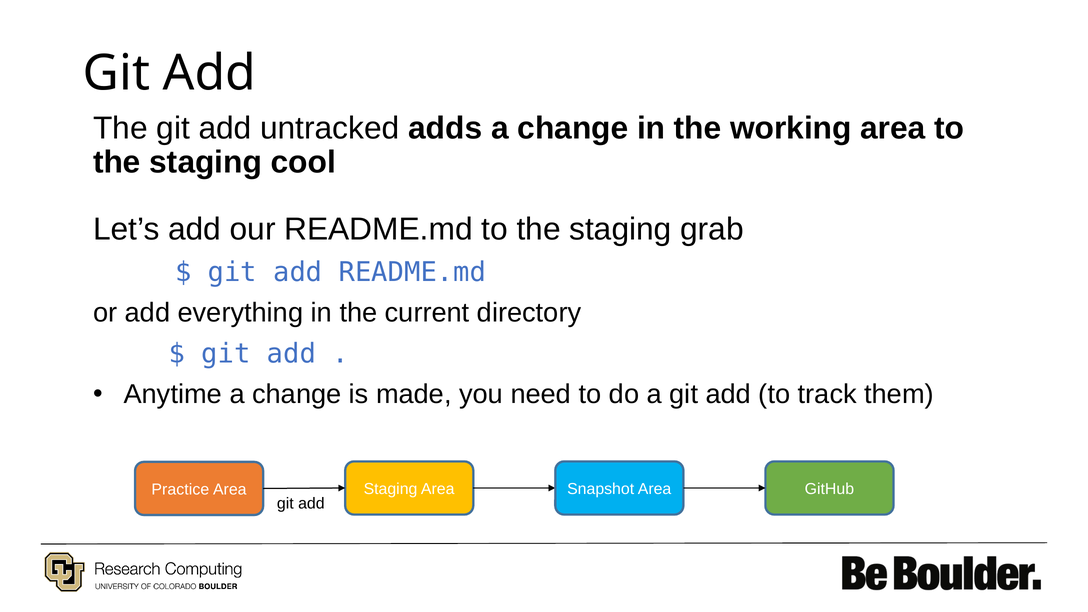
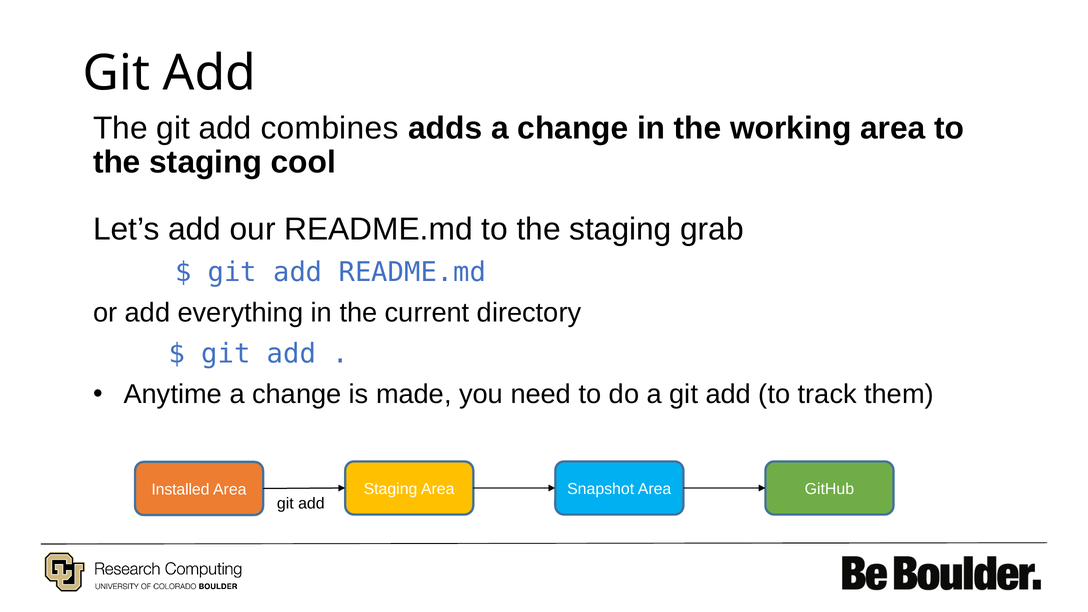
untracked: untracked -> combines
Practice: Practice -> Installed
